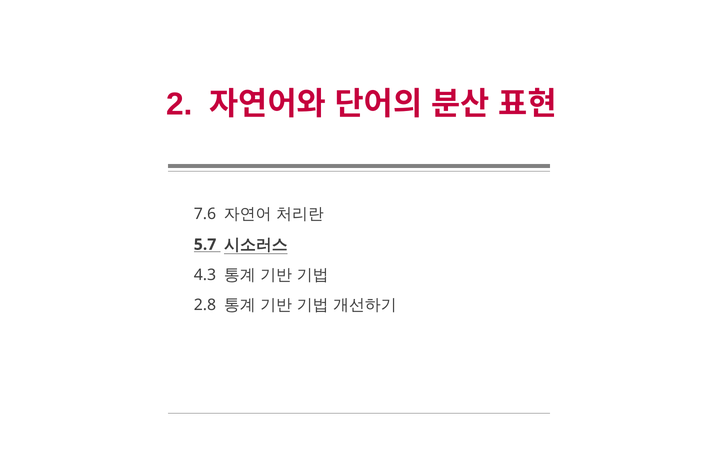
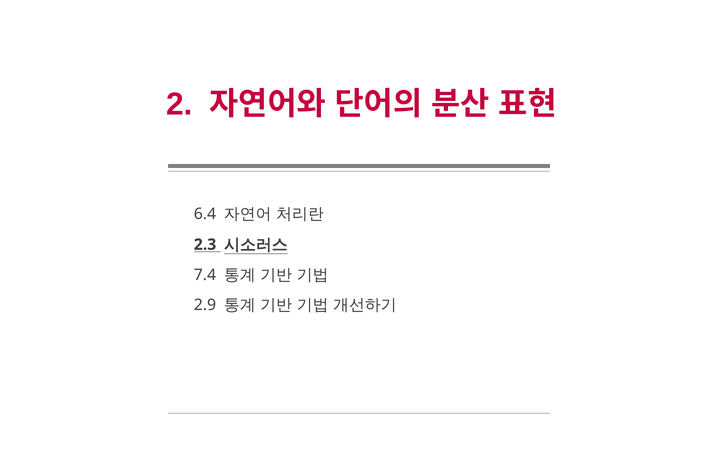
7.6: 7.6 -> 6.4
5.7: 5.7 -> 2.3
4.3: 4.3 -> 7.4
2.8: 2.8 -> 2.9
